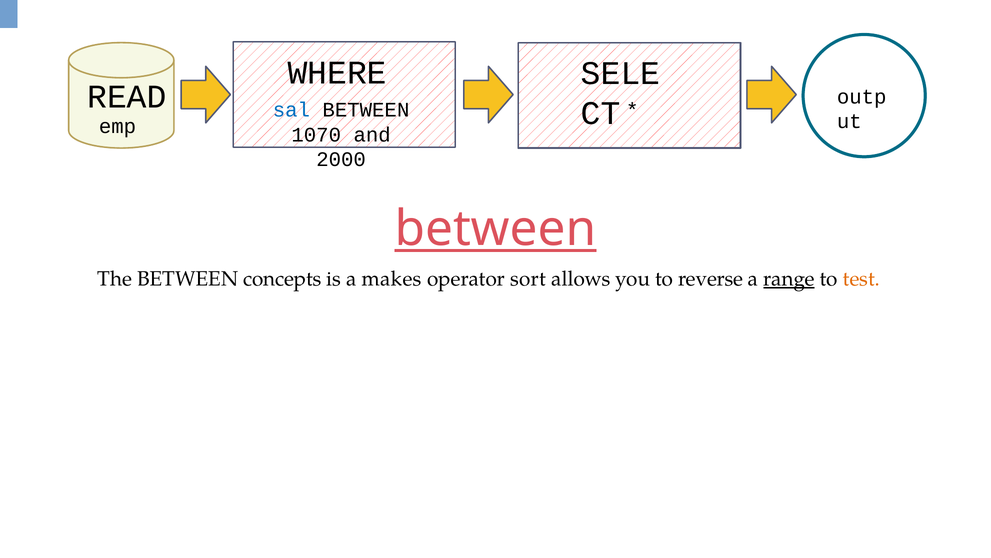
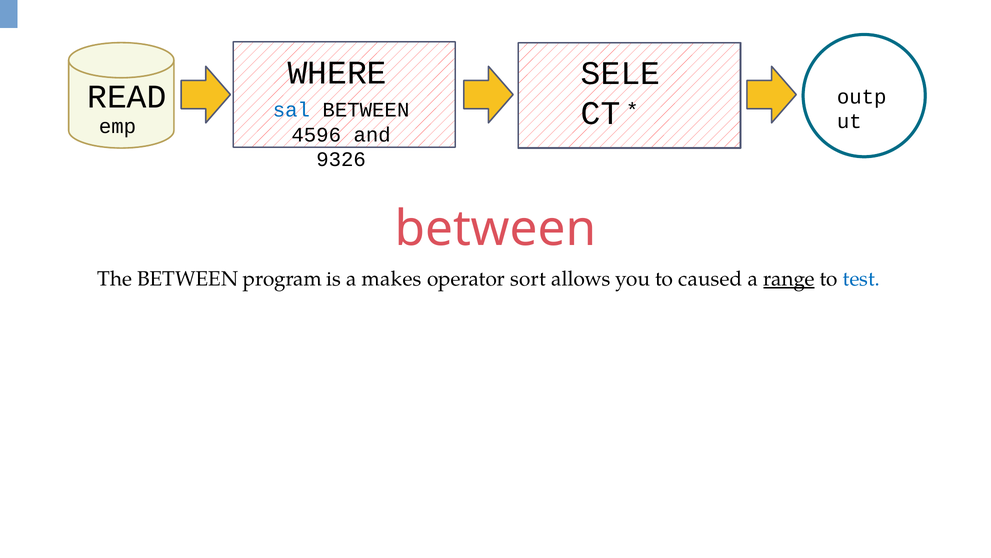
1070: 1070 -> 4596
2000: 2000 -> 9326
between at (495, 229) underline: present -> none
concepts: concepts -> program
reverse: reverse -> caused
test colour: orange -> blue
